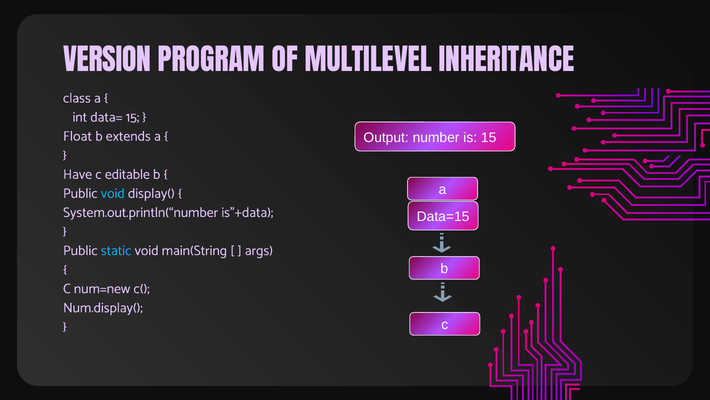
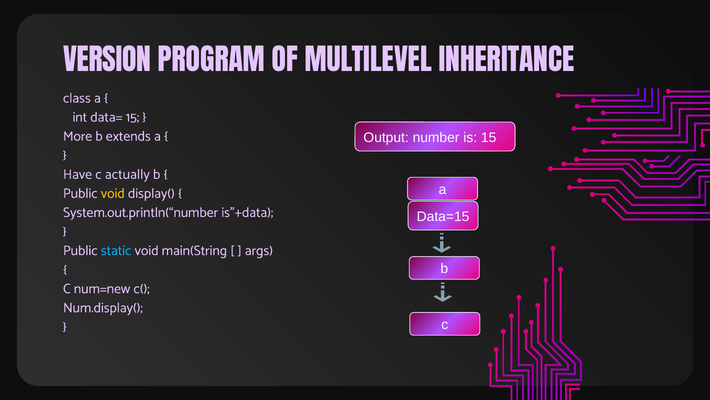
Float: Float -> More
editable: editable -> actually
void at (113, 193) colour: light blue -> yellow
